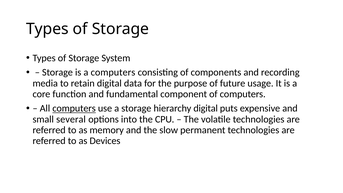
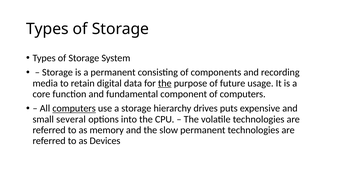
a computers: computers -> permanent
the at (165, 83) underline: none -> present
hierarchy digital: digital -> drives
